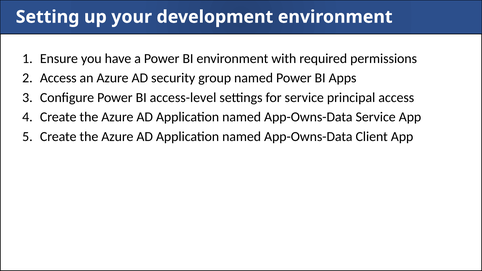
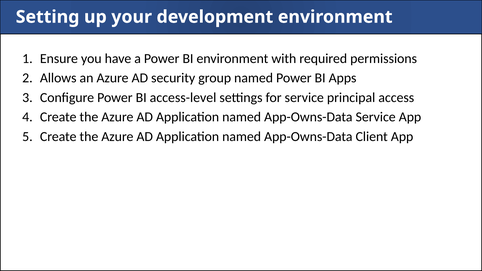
Access at (58, 78): Access -> Allows
